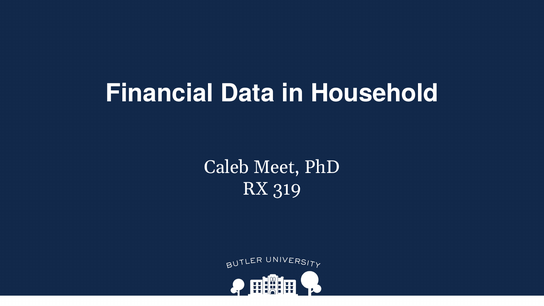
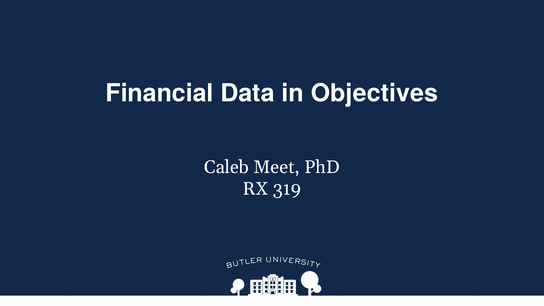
Household: Household -> Objectives
